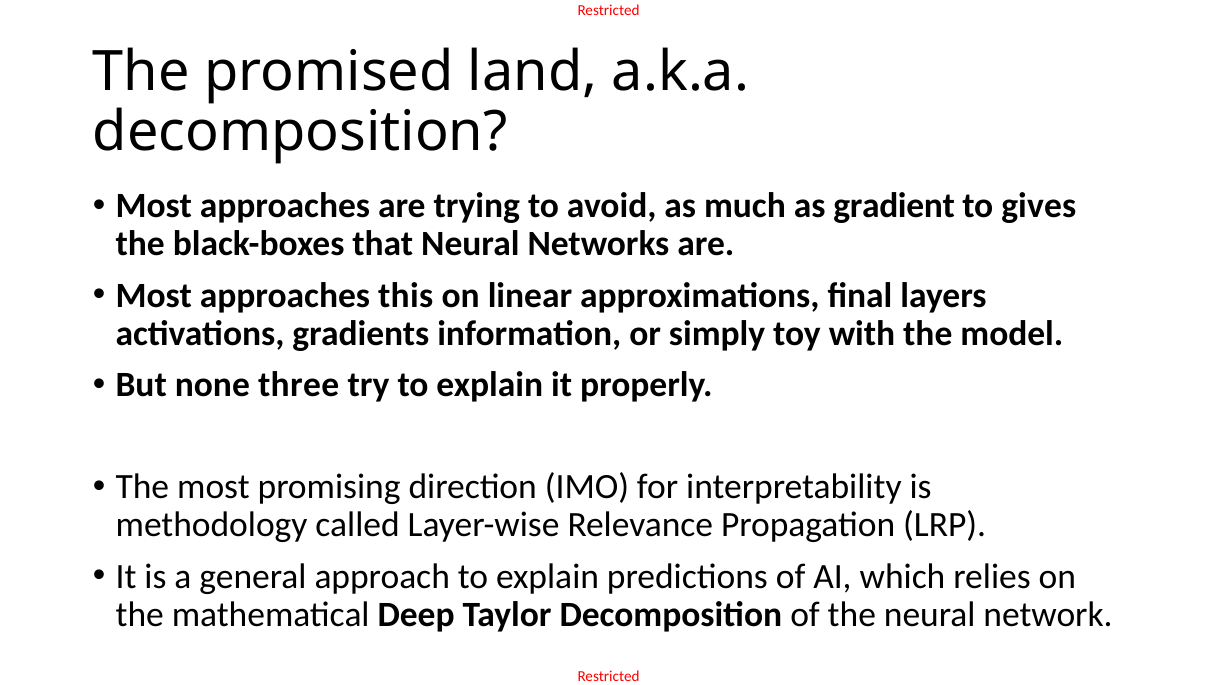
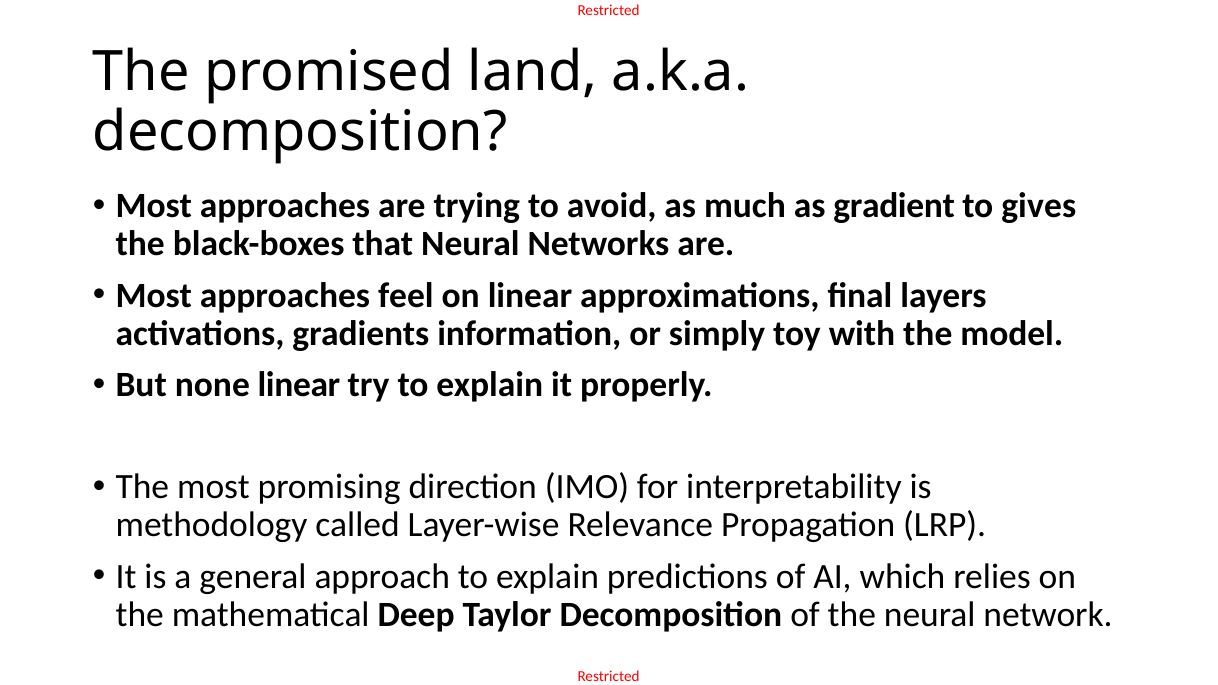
this: this -> feel
none three: three -> linear
